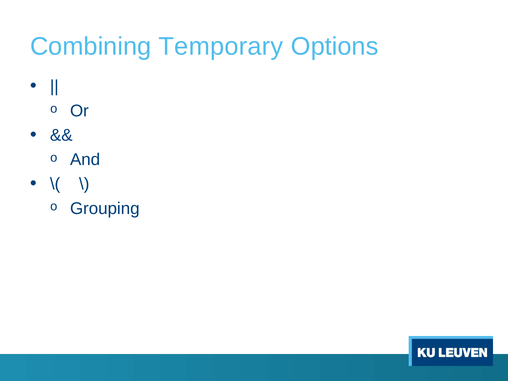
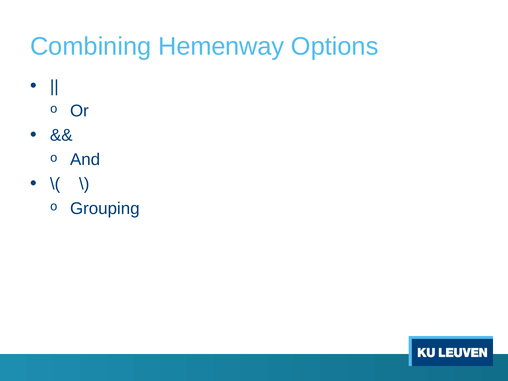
Temporary: Temporary -> Hemenway
